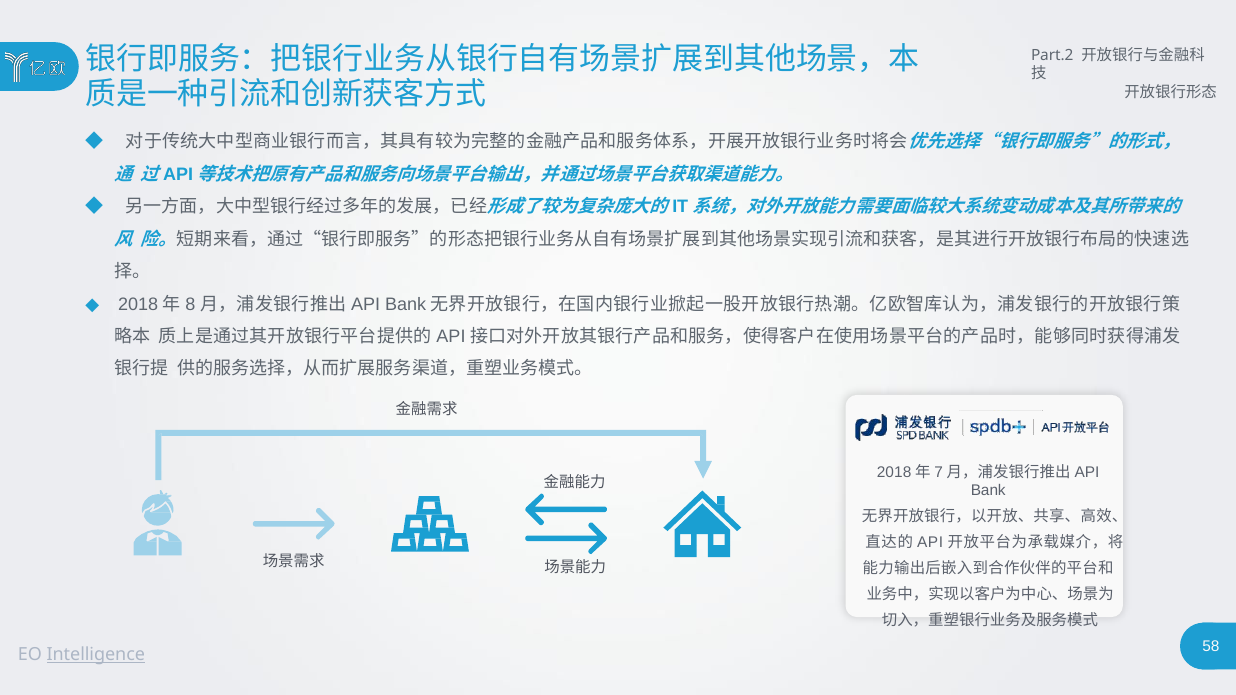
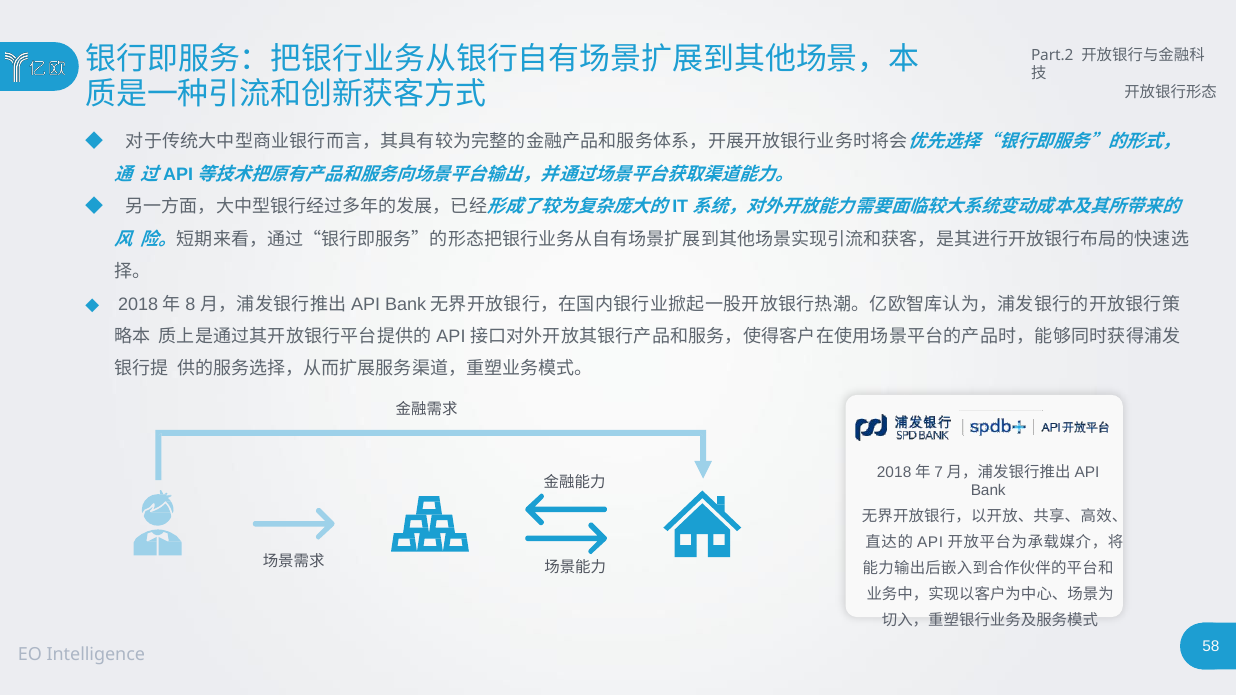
Intelligence underline: present -> none
